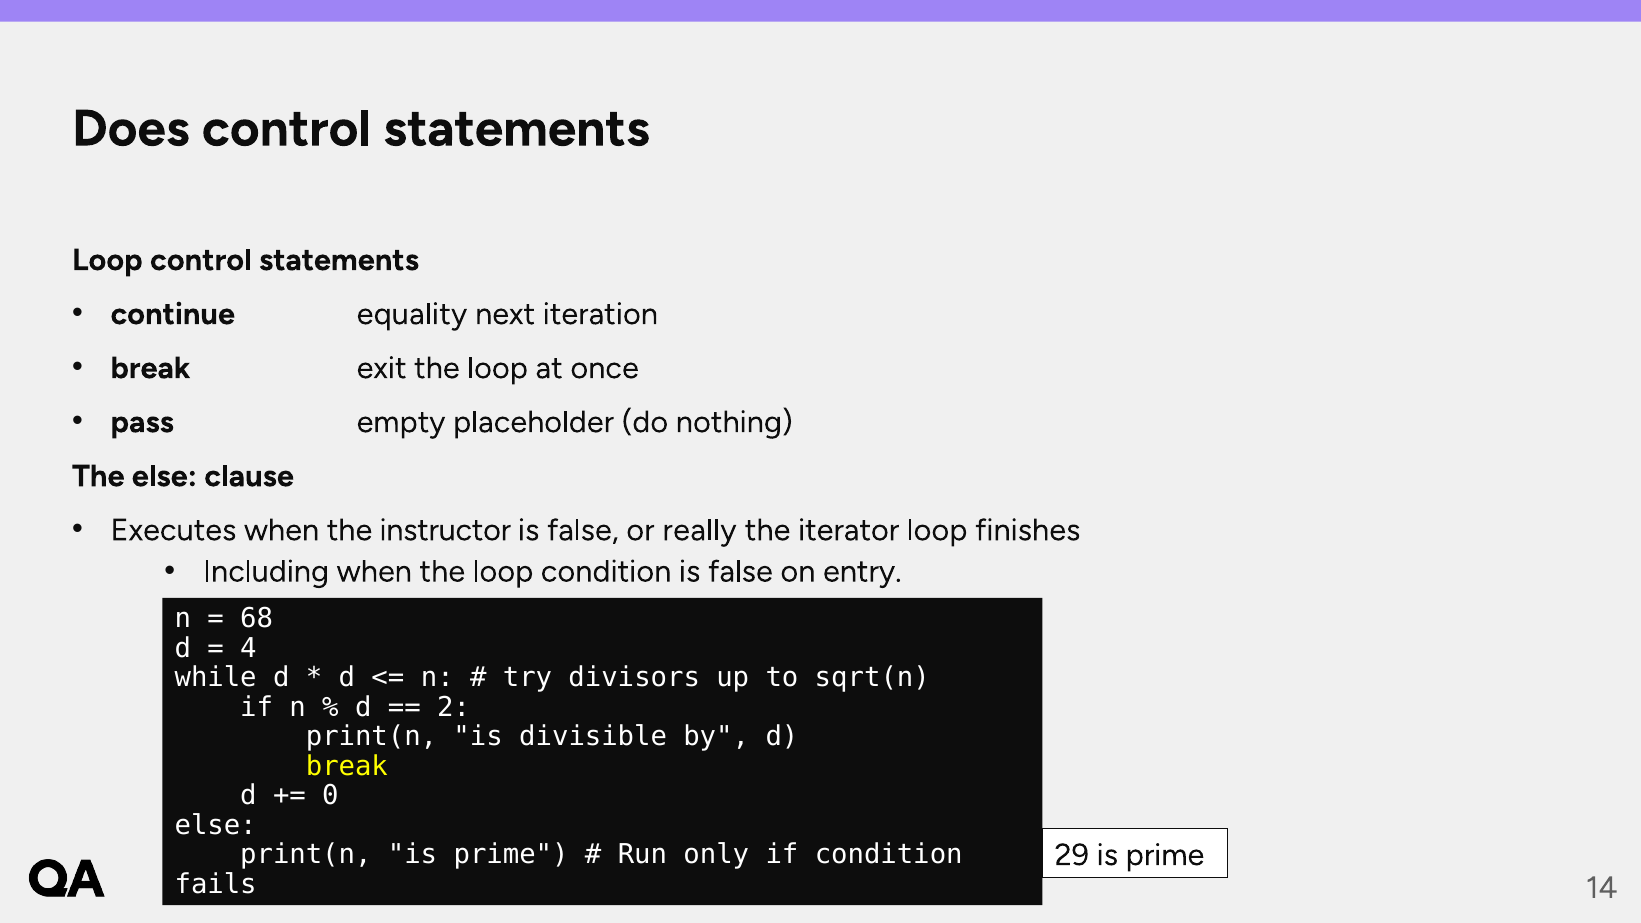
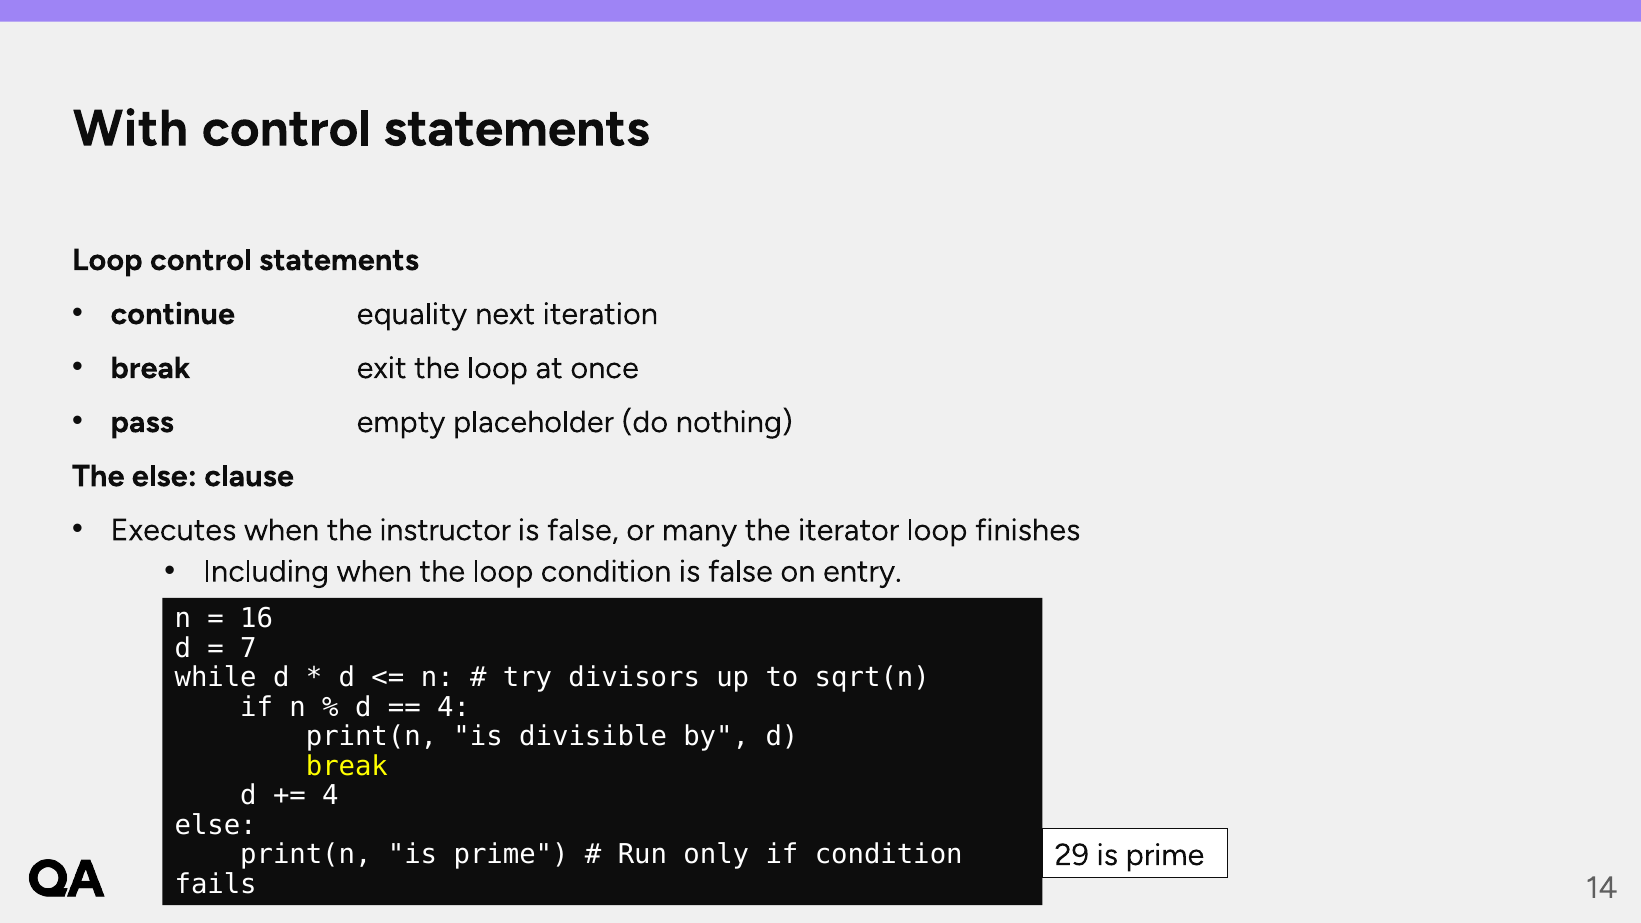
Does: Does -> With
really: really -> many
68: 68 -> 16
4: 4 -> 7
2 at (454, 707): 2 -> 4
0 at (330, 796): 0 -> 4
